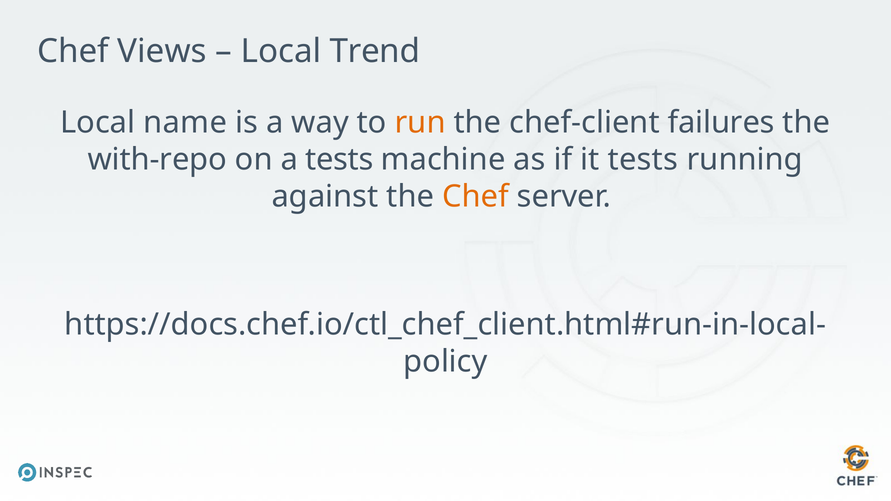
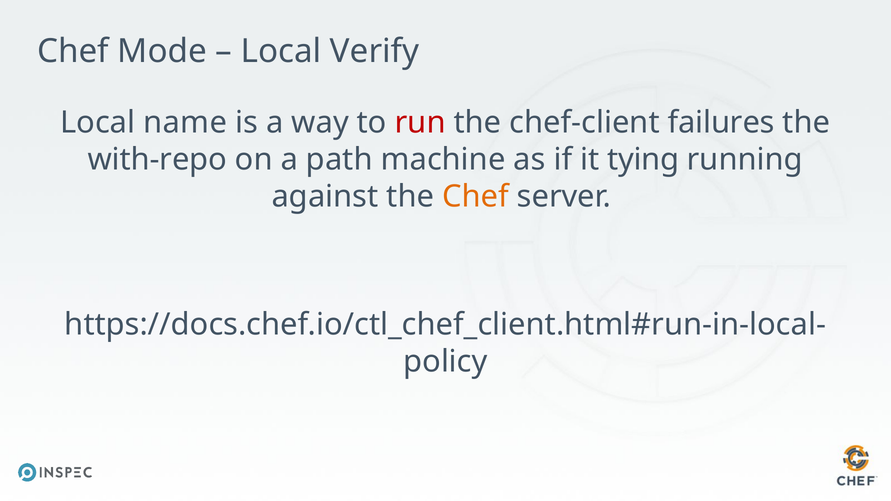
Views: Views -> Mode
Trend: Trend -> Verify
run colour: orange -> red
a tests: tests -> path
it tests: tests -> tying
